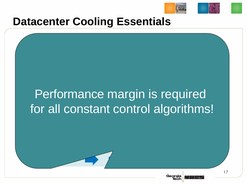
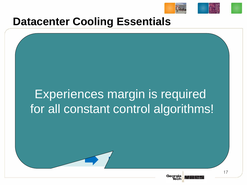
Performance: Performance -> Experiences
